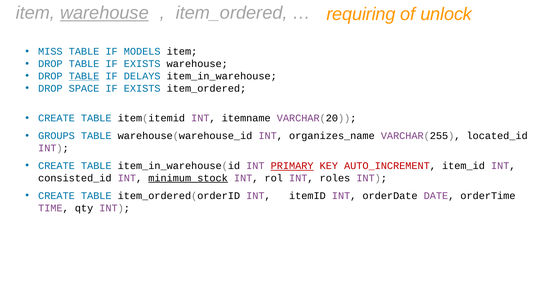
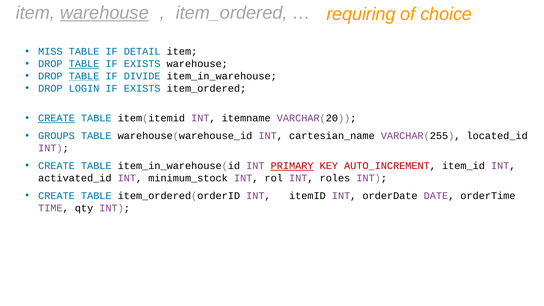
unlock: unlock -> choice
MODELS: MODELS -> DETAIL
TABLE at (84, 64) underline: none -> present
DELAYS: DELAYS -> DIVIDE
SPACE: SPACE -> LOGIN
CREATE at (56, 118) underline: none -> present
organizes_name: organizes_name -> cartesian_name
consisted_id: consisted_id -> activated_id
minimum_stock underline: present -> none
